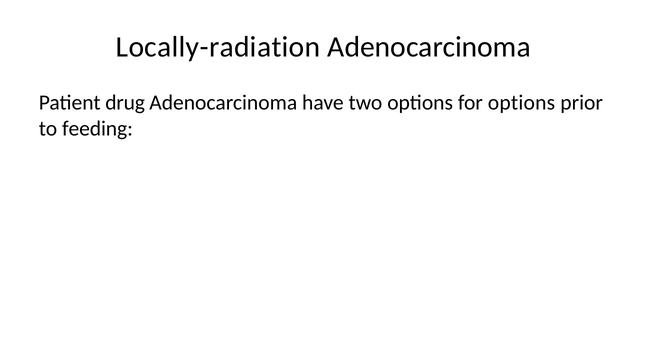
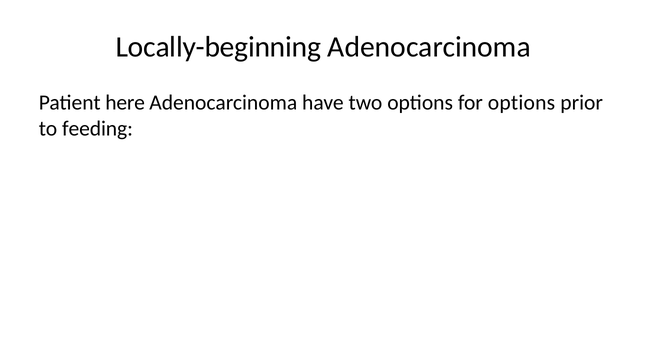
Locally-radiation: Locally-radiation -> Locally-beginning
drug: drug -> here
